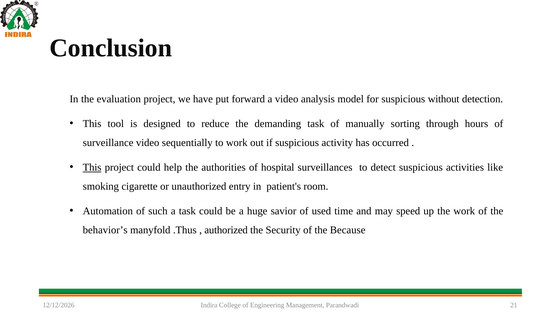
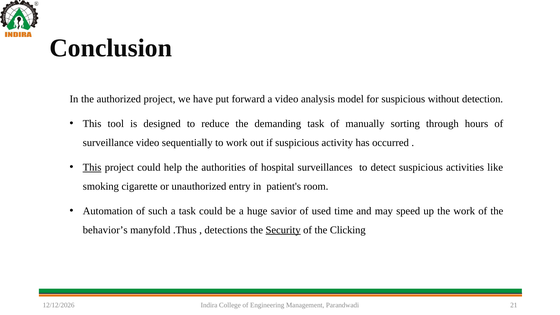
evaluation: evaluation -> authorized
authorized: authorized -> detections
Security underline: none -> present
Because: Because -> Clicking
